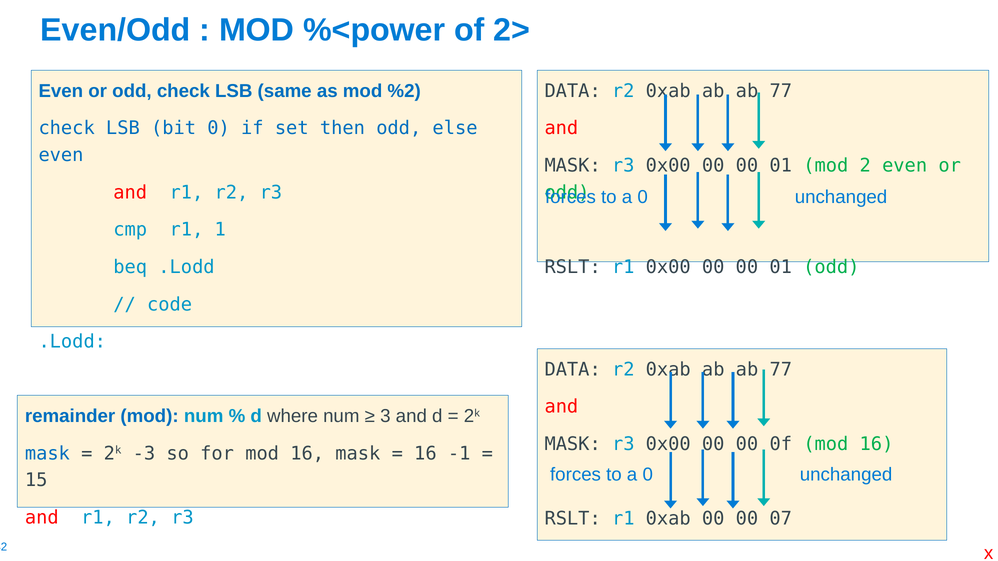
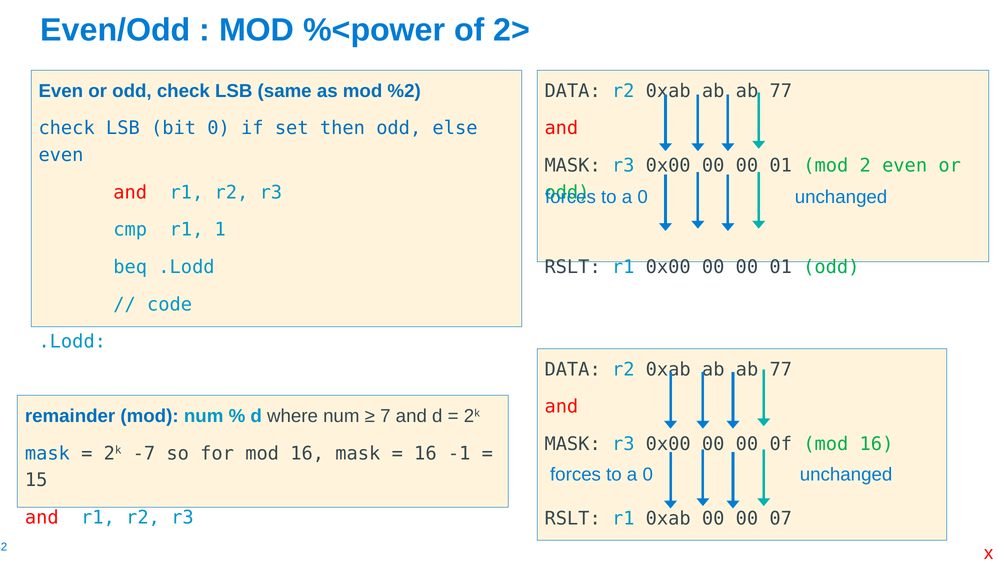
3: 3 -> 7
-3: -3 -> -7
